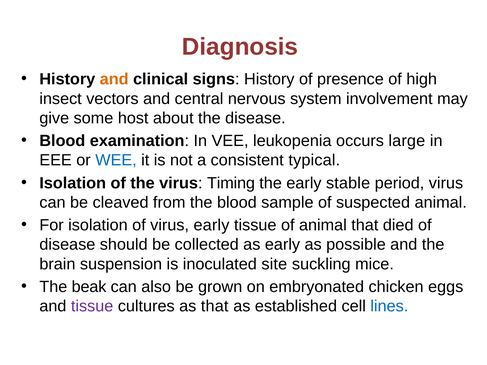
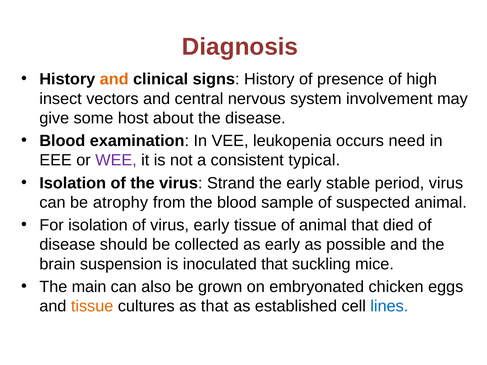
large: large -> need
WEE colour: blue -> purple
Timing: Timing -> Strand
cleaved: cleaved -> atrophy
inoculated site: site -> that
beak: beak -> main
tissue at (92, 306) colour: purple -> orange
